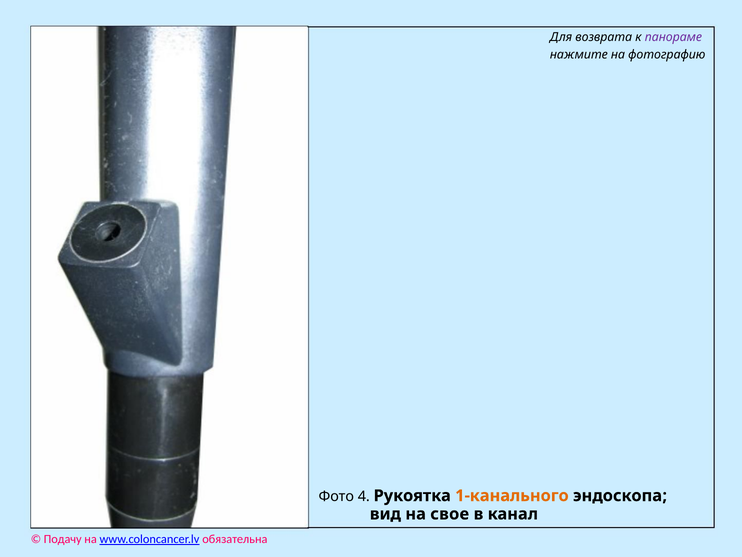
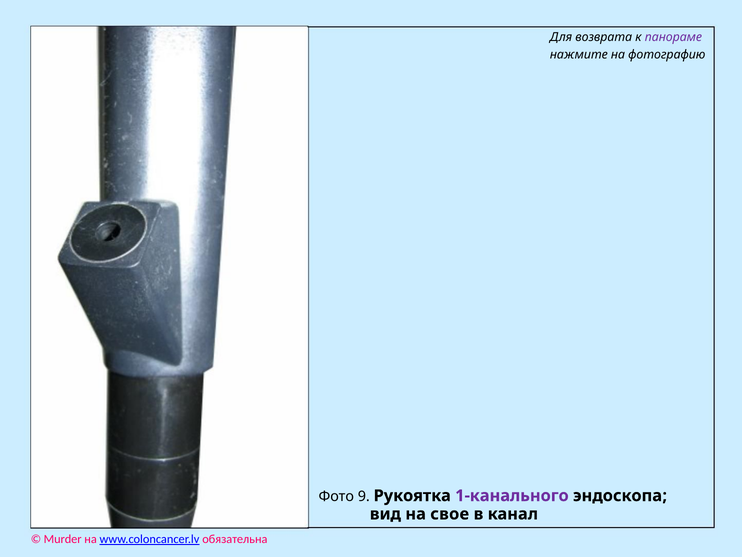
4: 4 -> 9
1-канального colour: orange -> purple
Подачу: Подачу -> Murder
